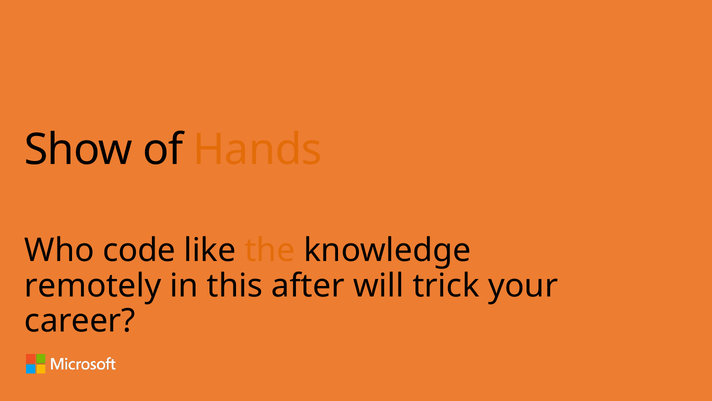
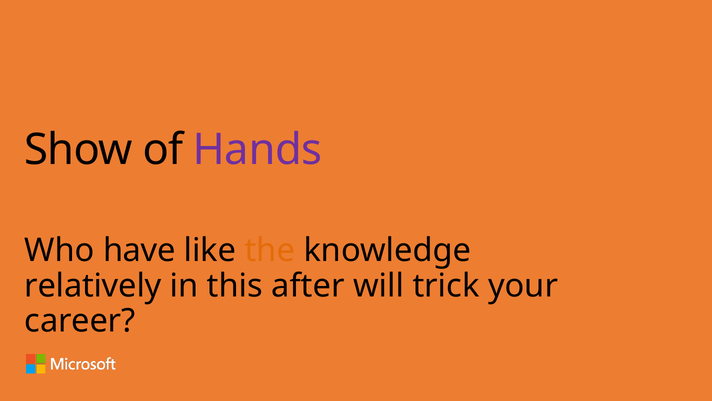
Hands colour: orange -> purple
code: code -> have
remotely: remotely -> relatively
